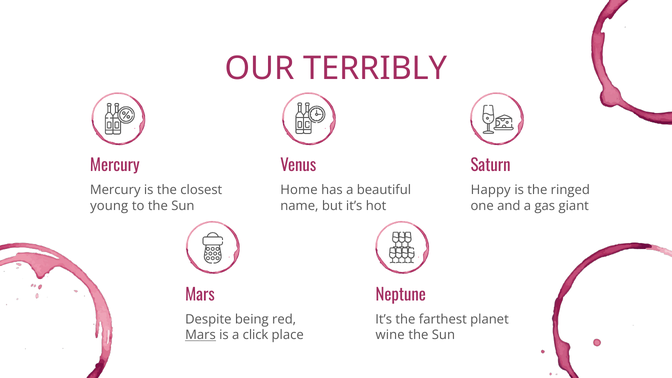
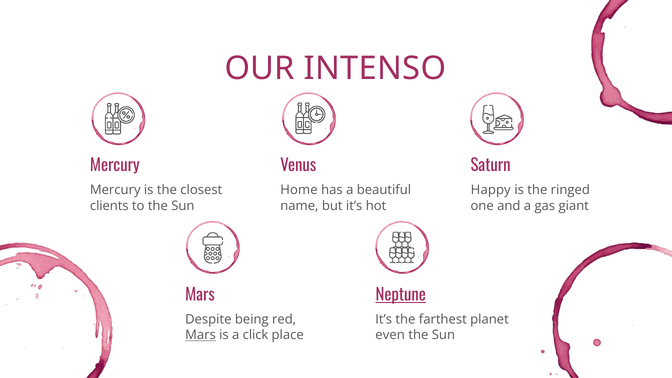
TERRIBLY: TERRIBLY -> INTENSO
young: young -> clients
Neptune underline: none -> present
wine: wine -> even
